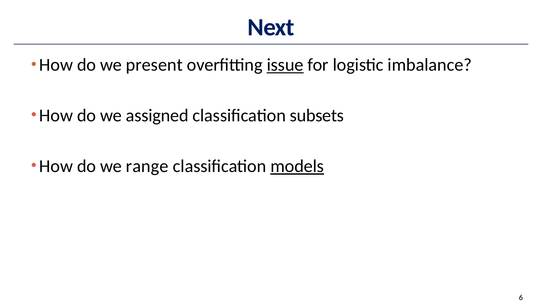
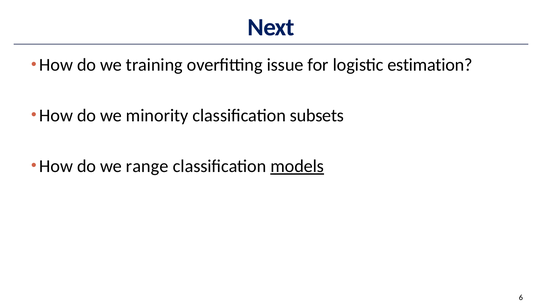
present: present -> training
issue underline: present -> none
imbalance: imbalance -> estimation
assigned: assigned -> minority
